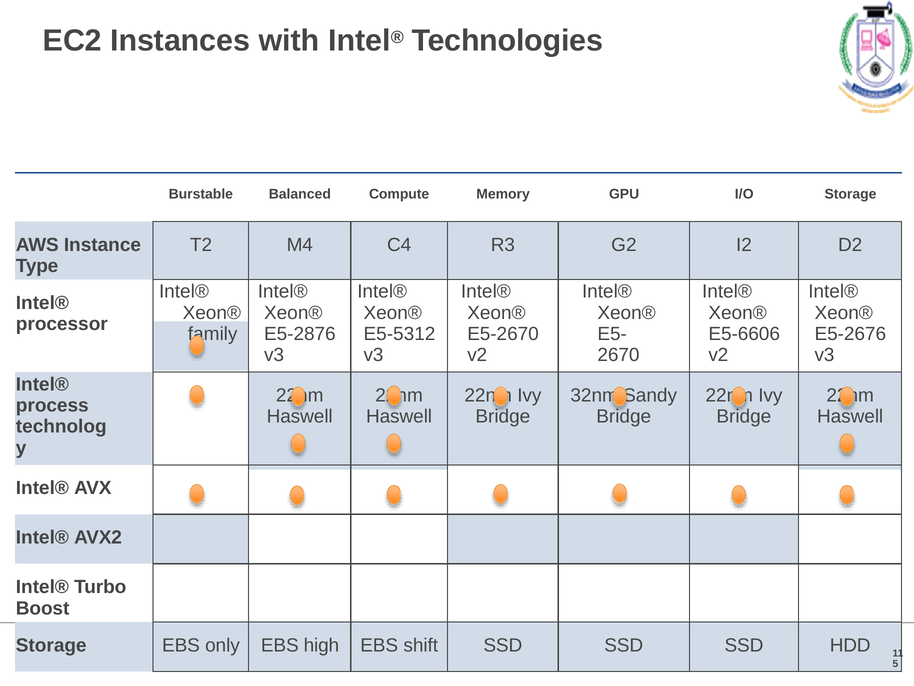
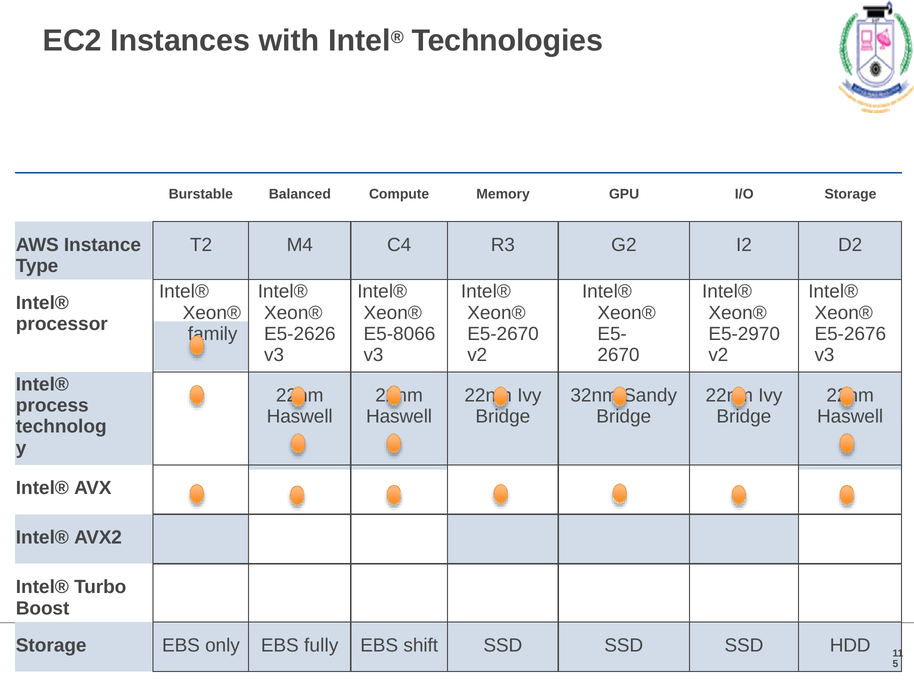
E5-2876: E5-2876 -> E5-2626
E5-5312: E5-5312 -> E5-8066
E5-6606: E5-6606 -> E5-2970
high: high -> fully
